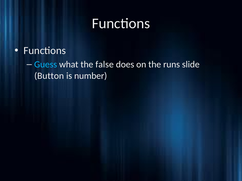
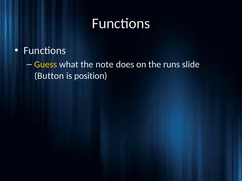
Guess colour: light blue -> yellow
false: false -> note
number: number -> position
